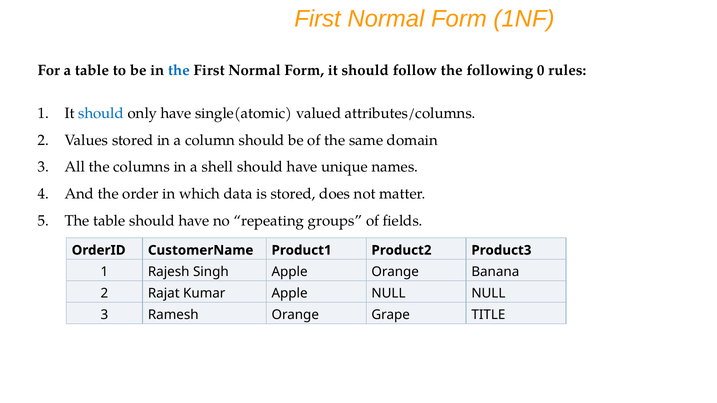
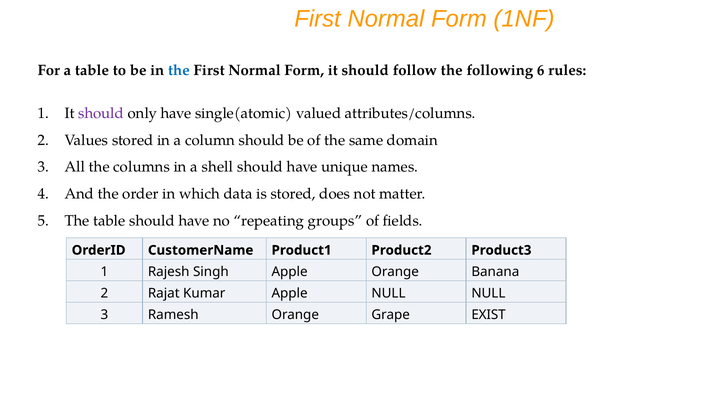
0: 0 -> 6
should at (101, 113) colour: blue -> purple
TITLE: TITLE -> EXIST
